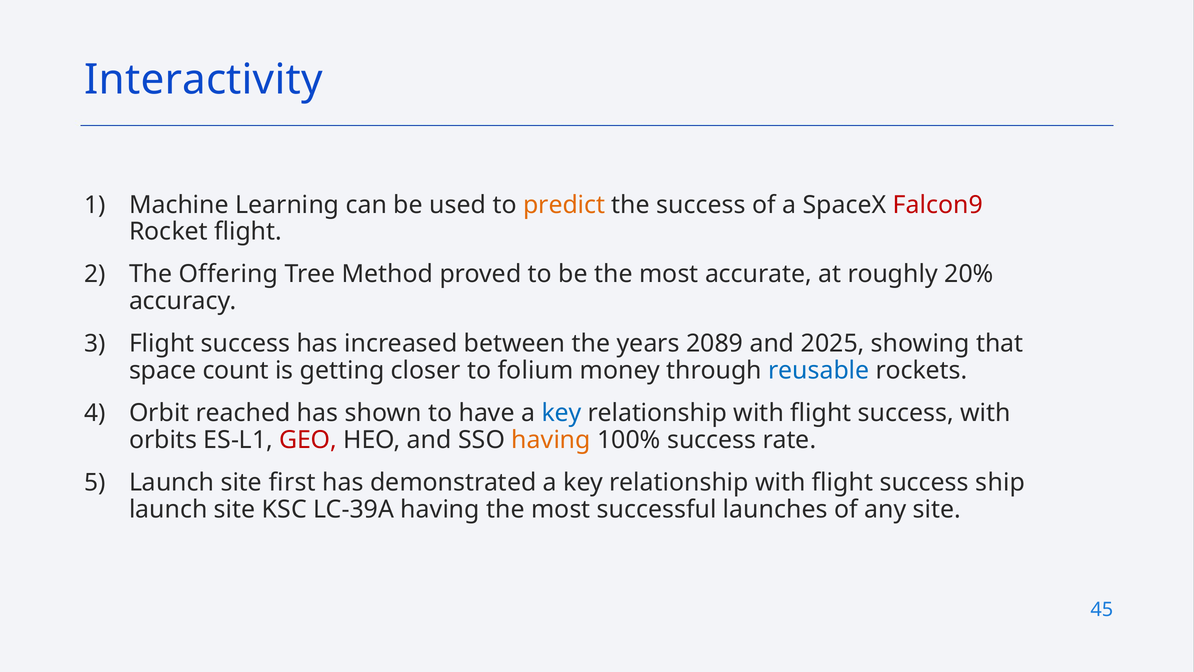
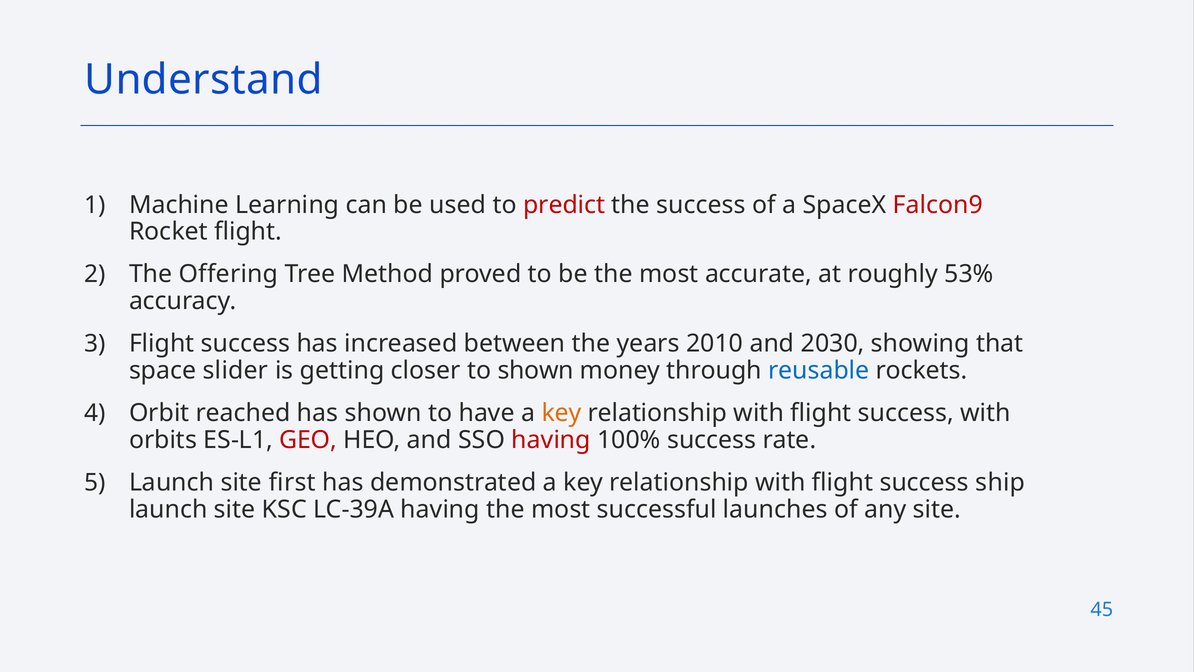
Interactivity: Interactivity -> Understand
predict colour: orange -> red
20%: 20% -> 53%
2089: 2089 -> 2010
2025: 2025 -> 2030
count: count -> slider
to folium: folium -> shown
key at (562, 413) colour: blue -> orange
having at (551, 440) colour: orange -> red
